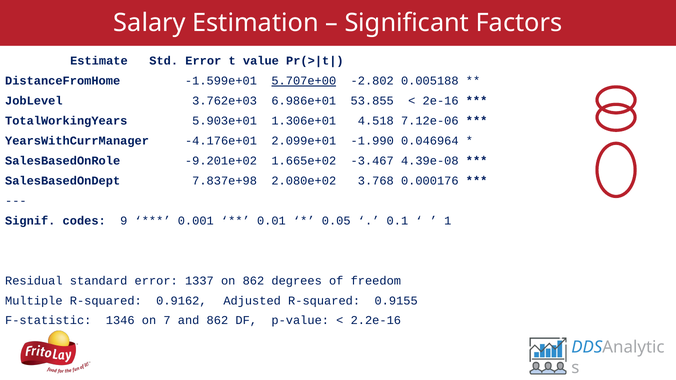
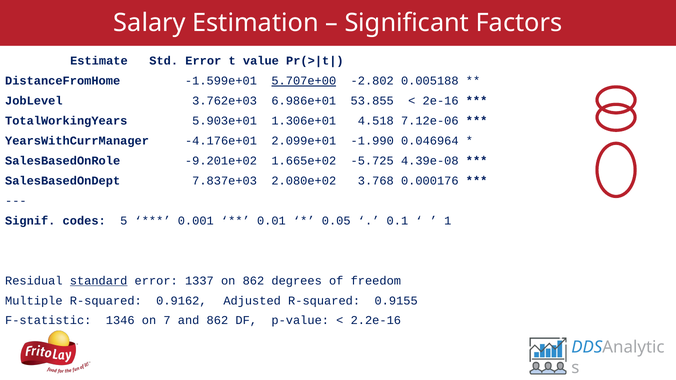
-3.467: -3.467 -> -5.725
7.837e+98: 7.837e+98 -> 7.837e+03
9: 9 -> 5
standard underline: none -> present
